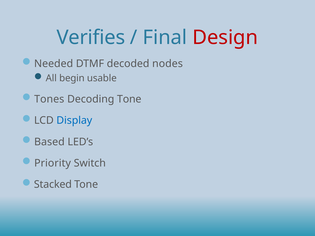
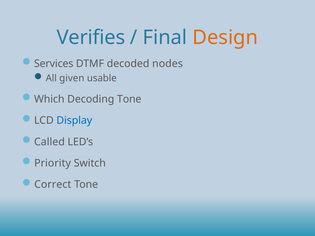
Design colour: red -> orange
Needed: Needed -> Services
begin: begin -> given
Tones: Tones -> Which
Based: Based -> Called
Stacked: Stacked -> Correct
